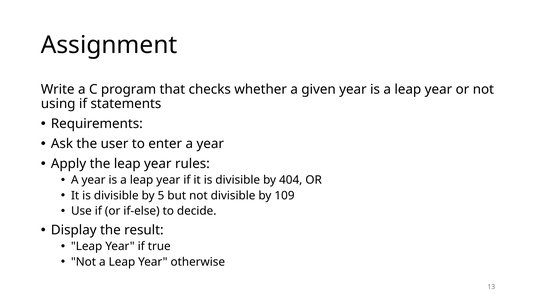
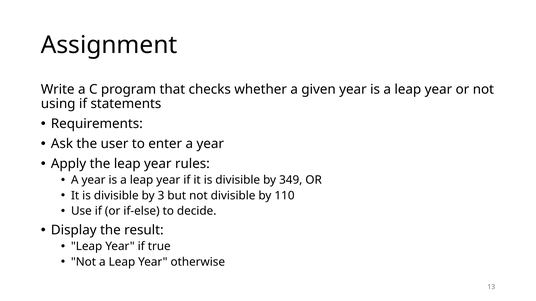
404: 404 -> 349
5: 5 -> 3
109: 109 -> 110
